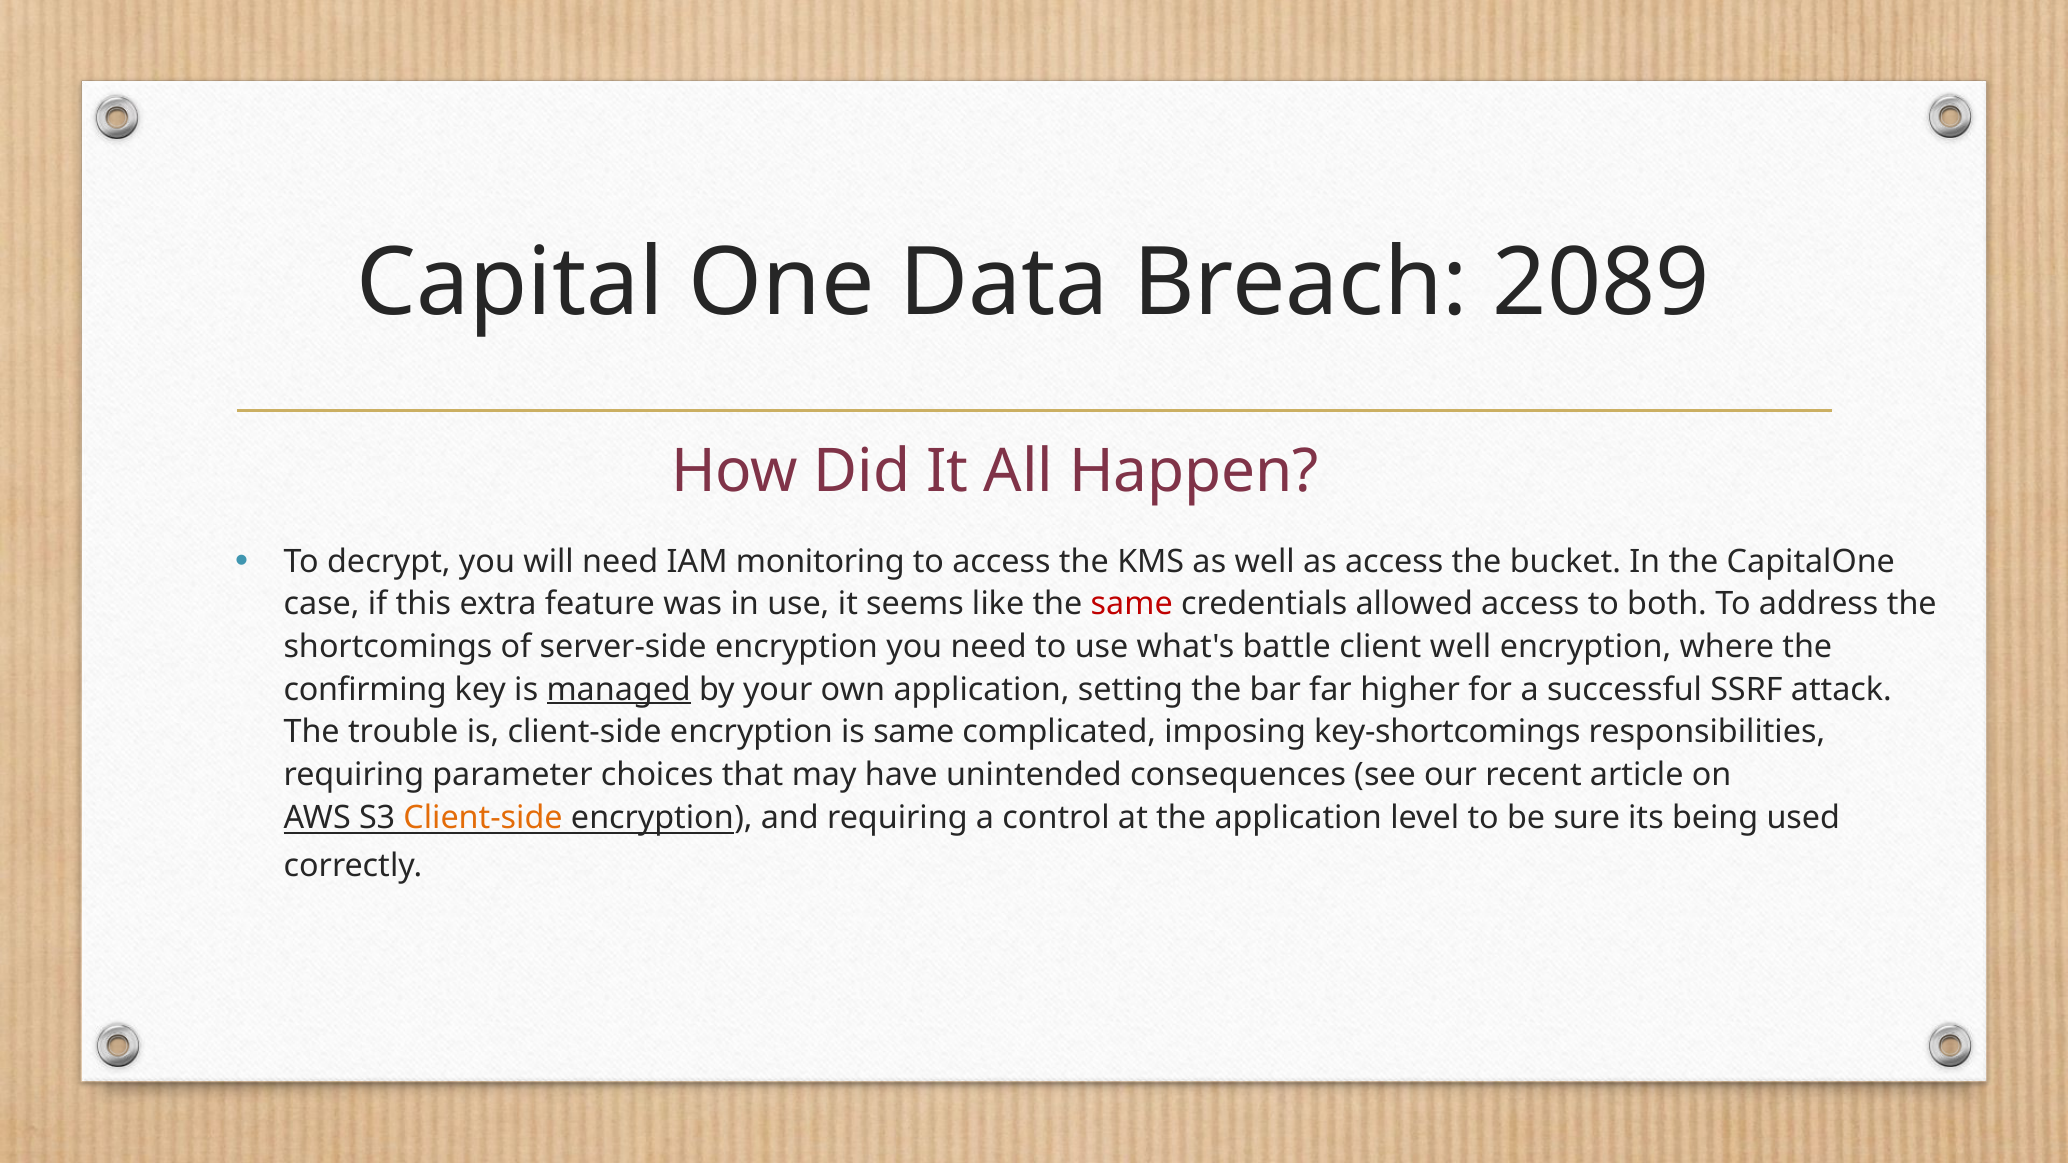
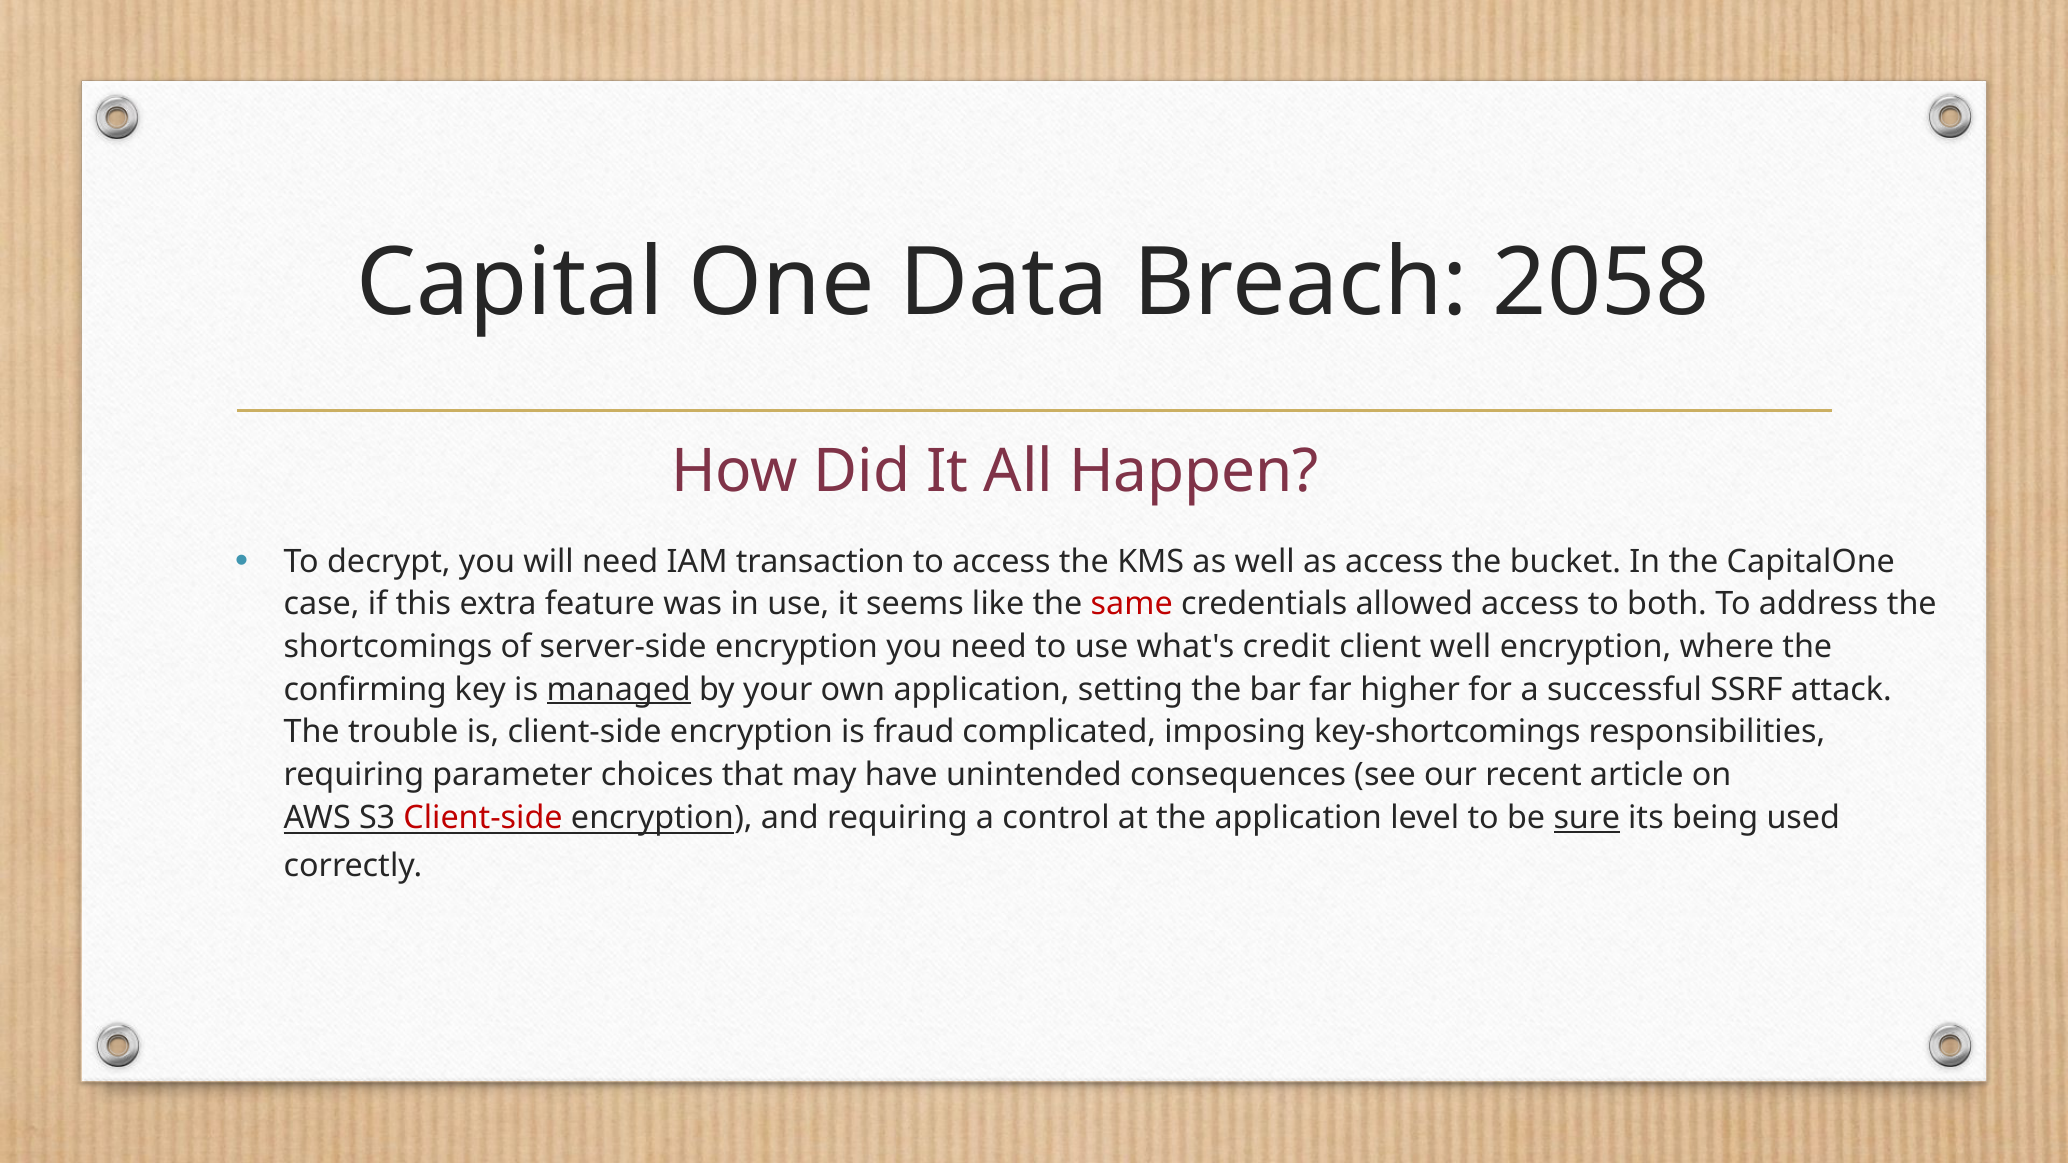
2089: 2089 -> 2058
monitoring: monitoring -> transaction
battle: battle -> credit
is same: same -> fraud
Client-side at (483, 818) colour: orange -> red
sure underline: none -> present
